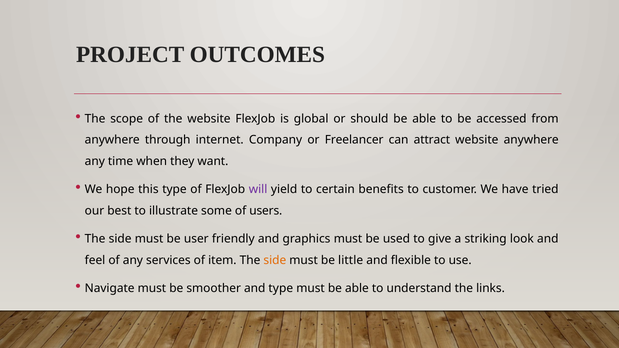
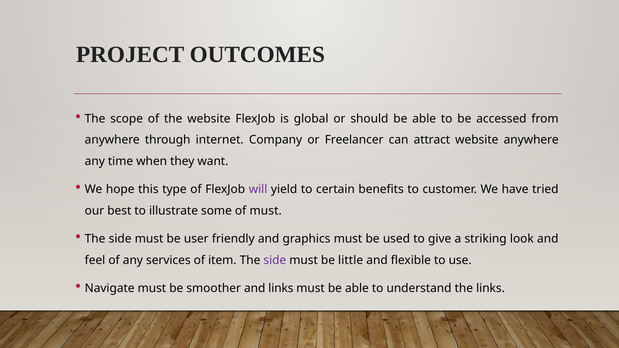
of users: users -> must
side at (275, 260) colour: orange -> purple
and type: type -> links
